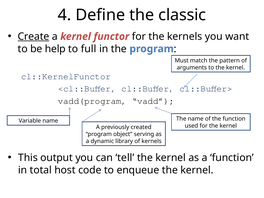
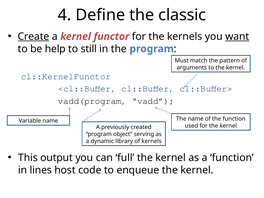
want underline: none -> present
full: full -> still
tell: tell -> full
total: total -> lines
